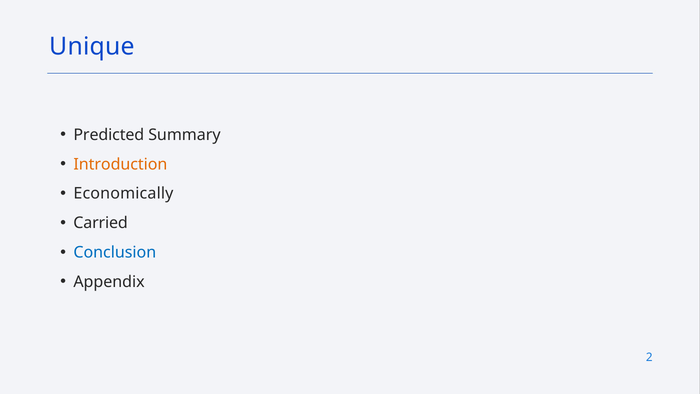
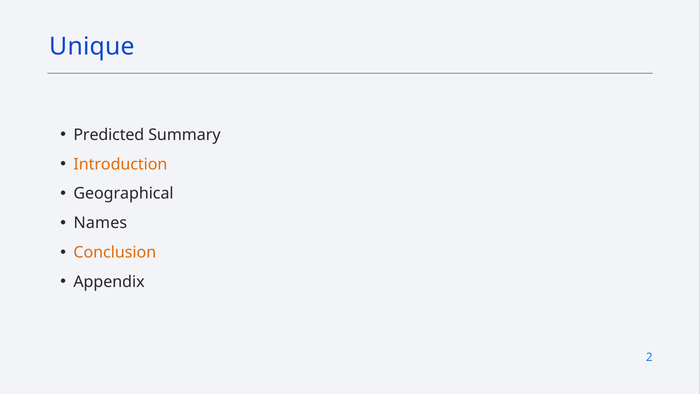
Economically: Economically -> Geographical
Carried: Carried -> Names
Conclusion colour: blue -> orange
